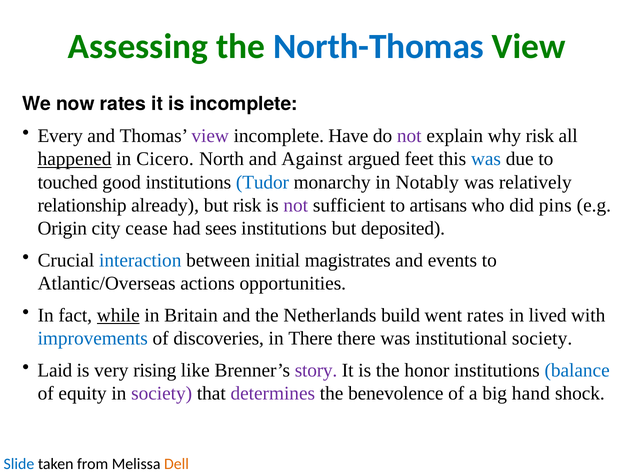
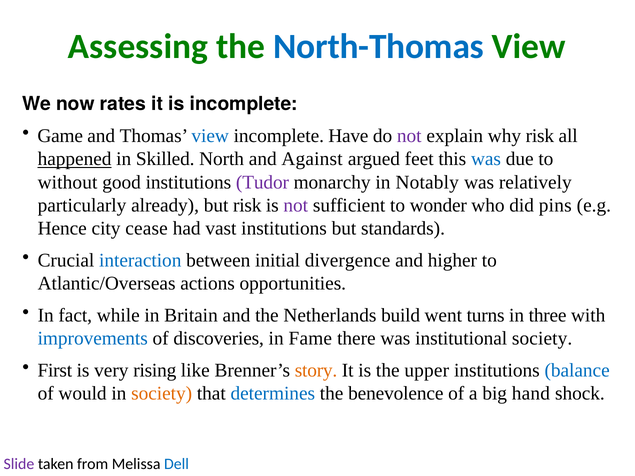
Every: Every -> Game
view at (210, 136) colour: purple -> blue
Cicero: Cicero -> Skilled
touched: touched -> without
Tudor colour: blue -> purple
relationship: relationship -> particularly
artisans: artisans -> wonder
Origin: Origin -> Hence
sees: sees -> vast
deposited: deposited -> standards
magistrates: magistrates -> divergence
events: events -> higher
while underline: present -> none
went rates: rates -> turns
lived: lived -> three
in There: There -> Fame
Laid: Laid -> First
story colour: purple -> orange
honor: honor -> upper
equity: equity -> would
society at (162, 394) colour: purple -> orange
determines colour: purple -> blue
Slide colour: blue -> purple
Dell colour: orange -> blue
